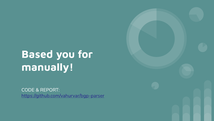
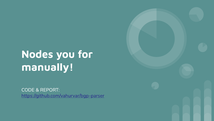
Based: Based -> Nodes
